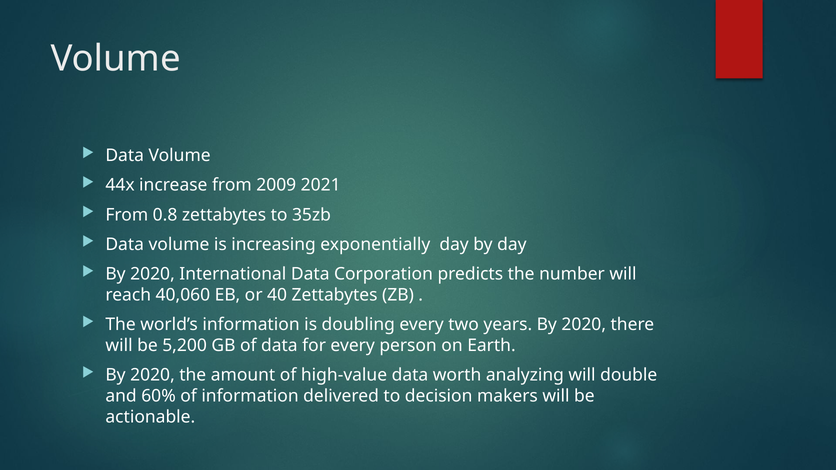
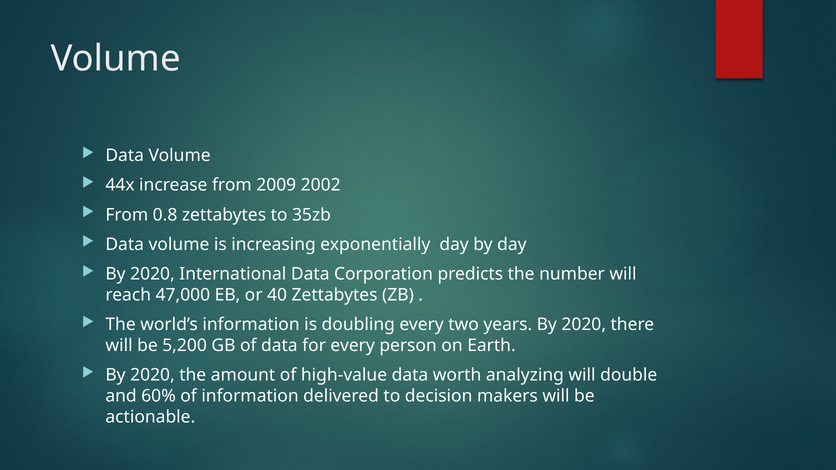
2021: 2021 -> 2002
40,060: 40,060 -> 47,000
